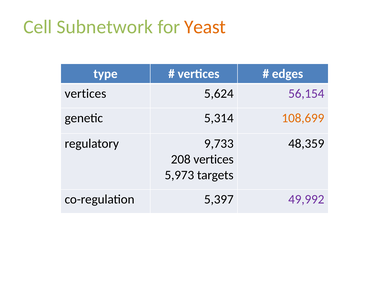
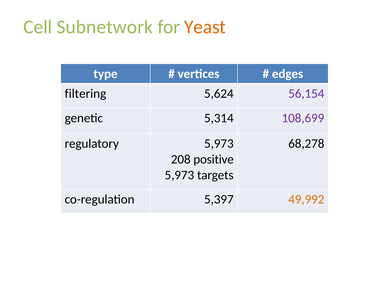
vertices at (85, 94): vertices -> filtering
108,699 colour: orange -> purple
regulatory 9,733: 9,733 -> 5,973
48,359: 48,359 -> 68,278
208 vertices: vertices -> positive
49,992 colour: purple -> orange
